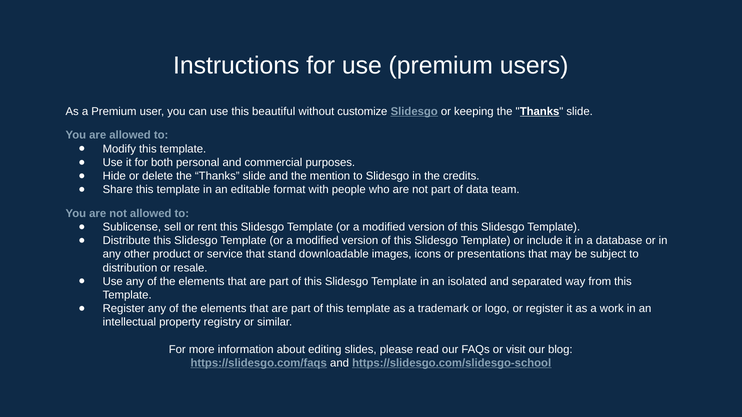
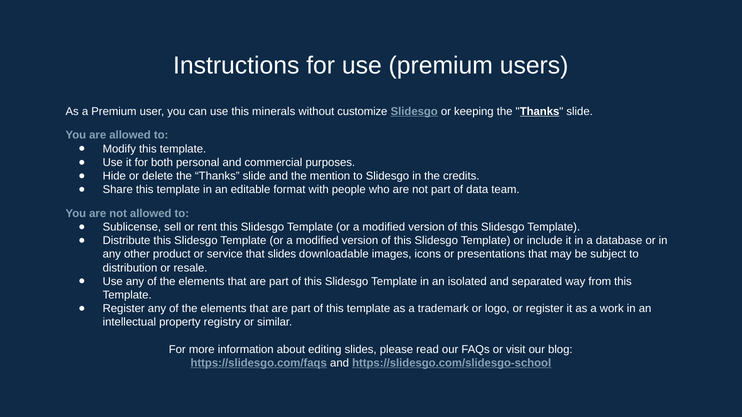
beautiful: beautiful -> minerals
that stand: stand -> slides
